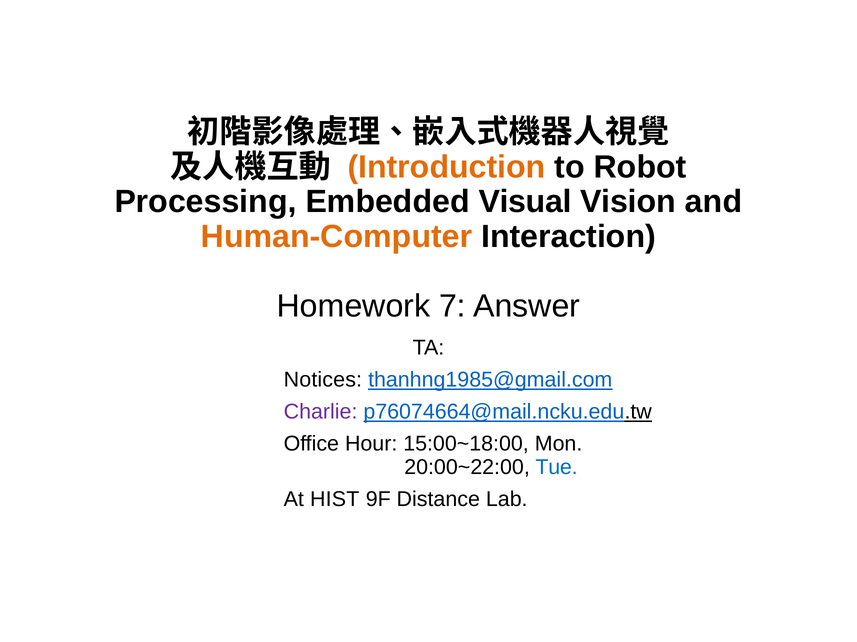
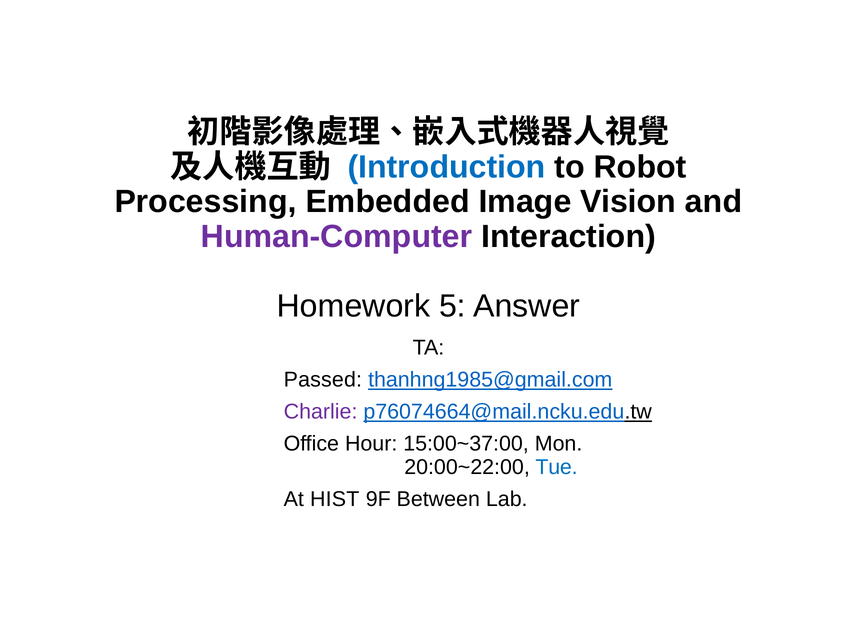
Introduction colour: orange -> blue
Visual: Visual -> Image
Human-Computer colour: orange -> purple
7: 7 -> 5
Notices: Notices -> Passed
15:00~18:00: 15:00~18:00 -> 15:00~37:00
Distance: Distance -> Between
